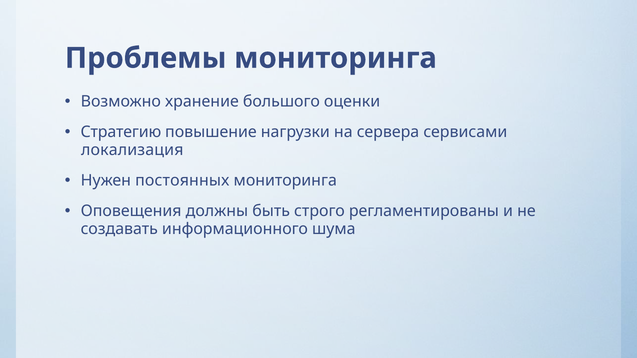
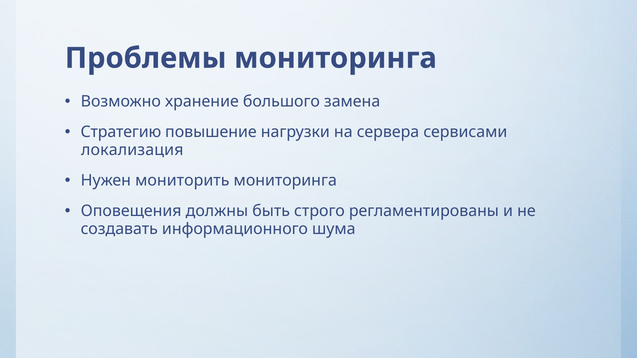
оценки: оценки -> замена
постоянных: постоянных -> мониторить
